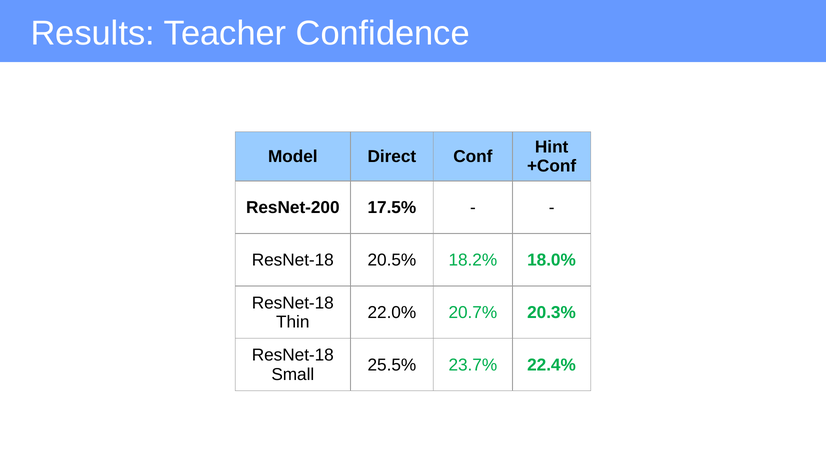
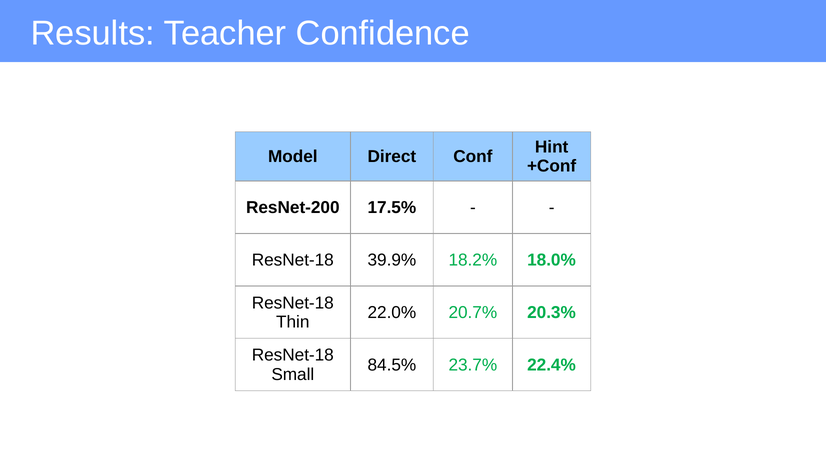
20.5%: 20.5% -> 39.9%
25.5%: 25.5% -> 84.5%
